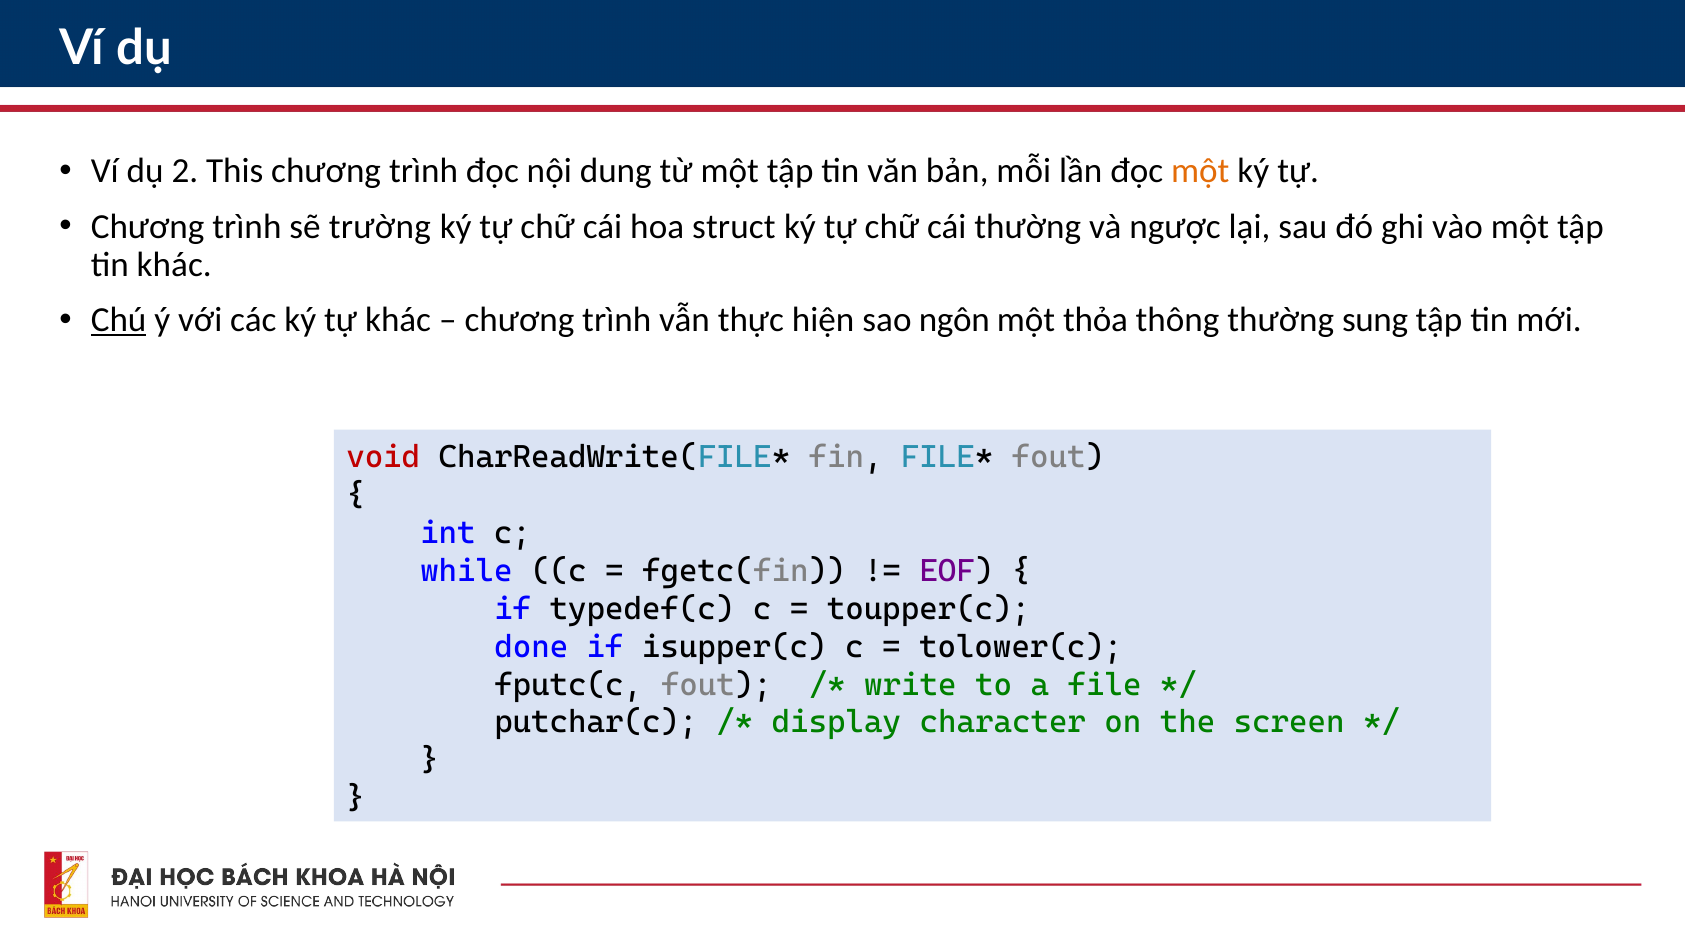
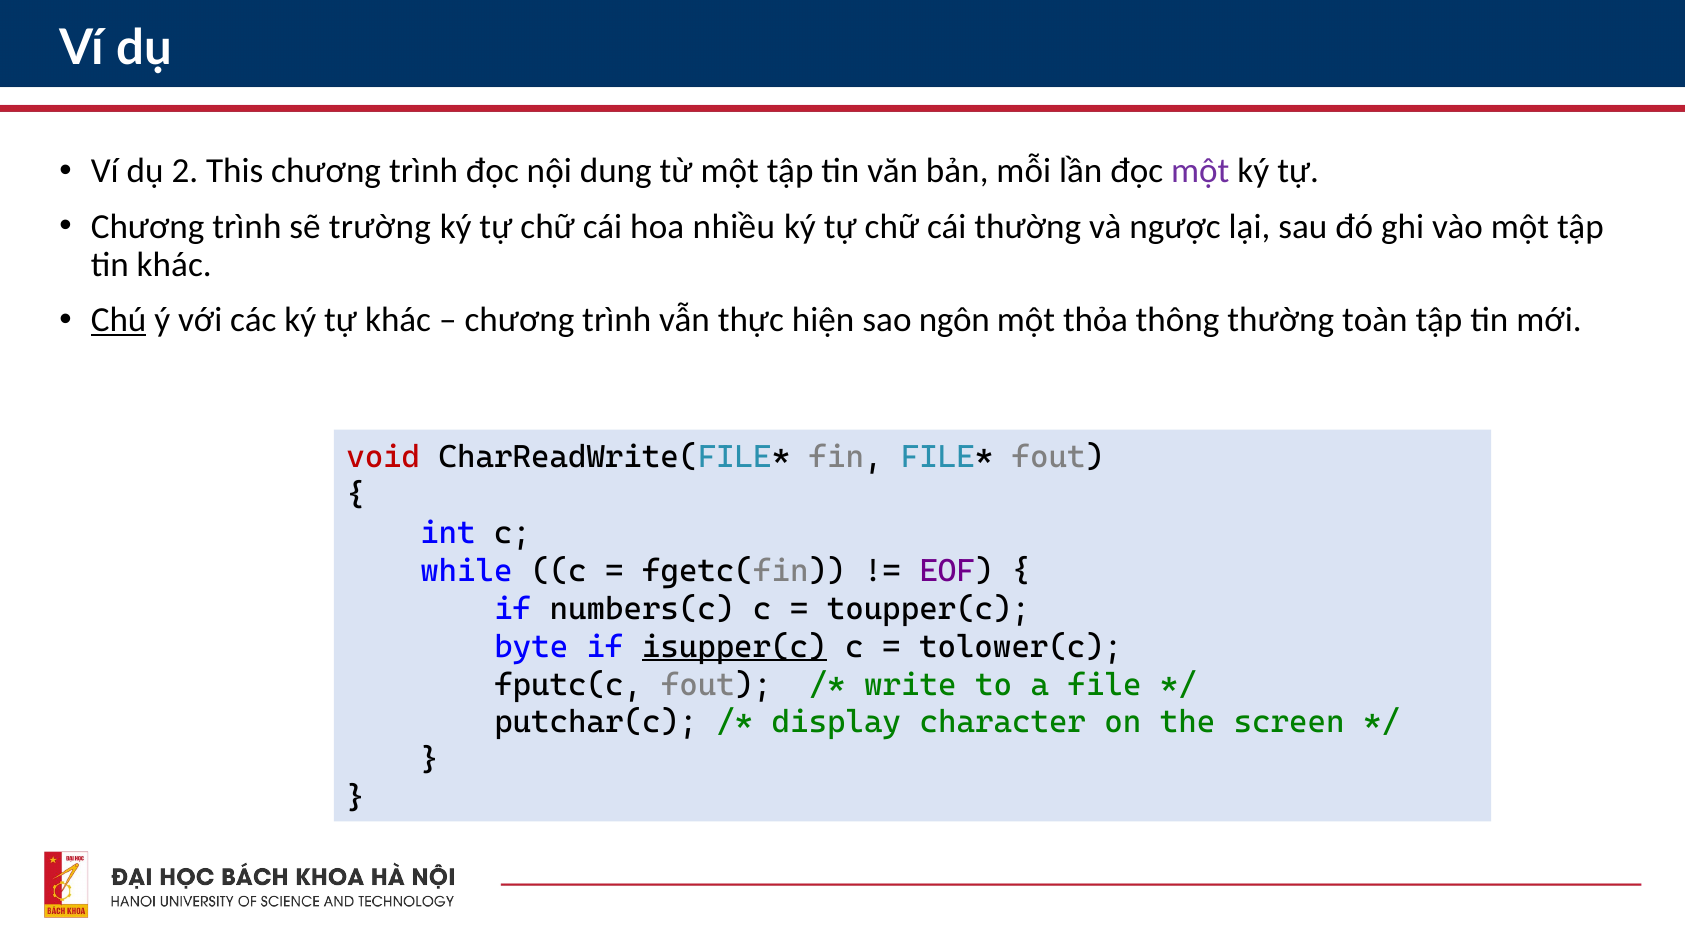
một at (1200, 171) colour: orange -> purple
struct: struct -> nhiều
sung: sung -> toàn
typedef(c: typedef(c -> numbers(c
done: done -> byte
isupper(c underline: none -> present
